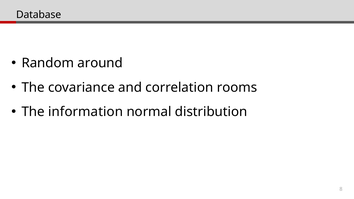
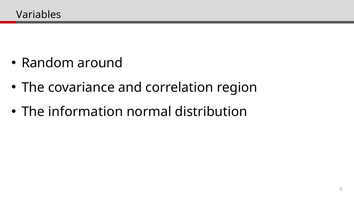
Database: Database -> Variables
rooms: rooms -> region
